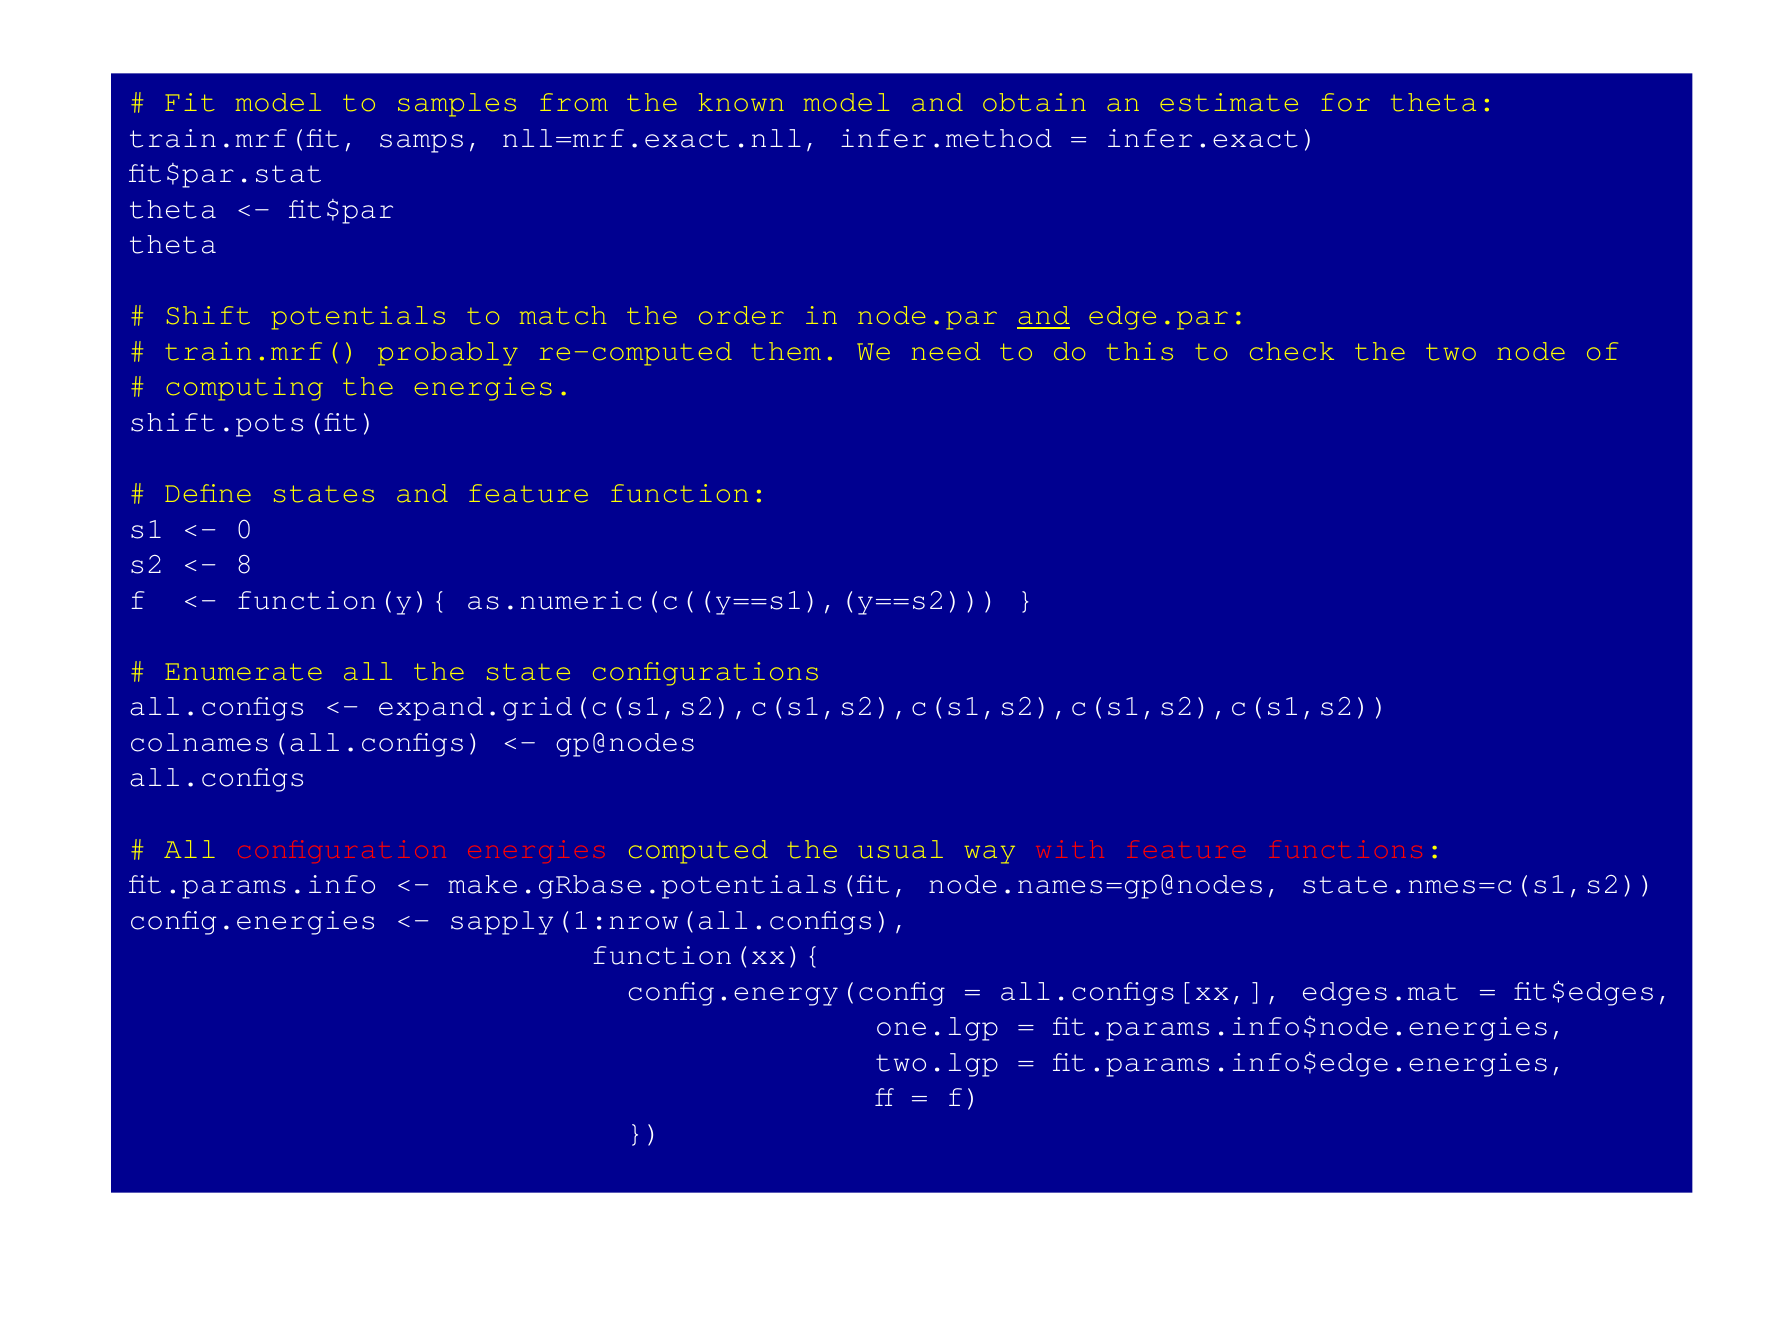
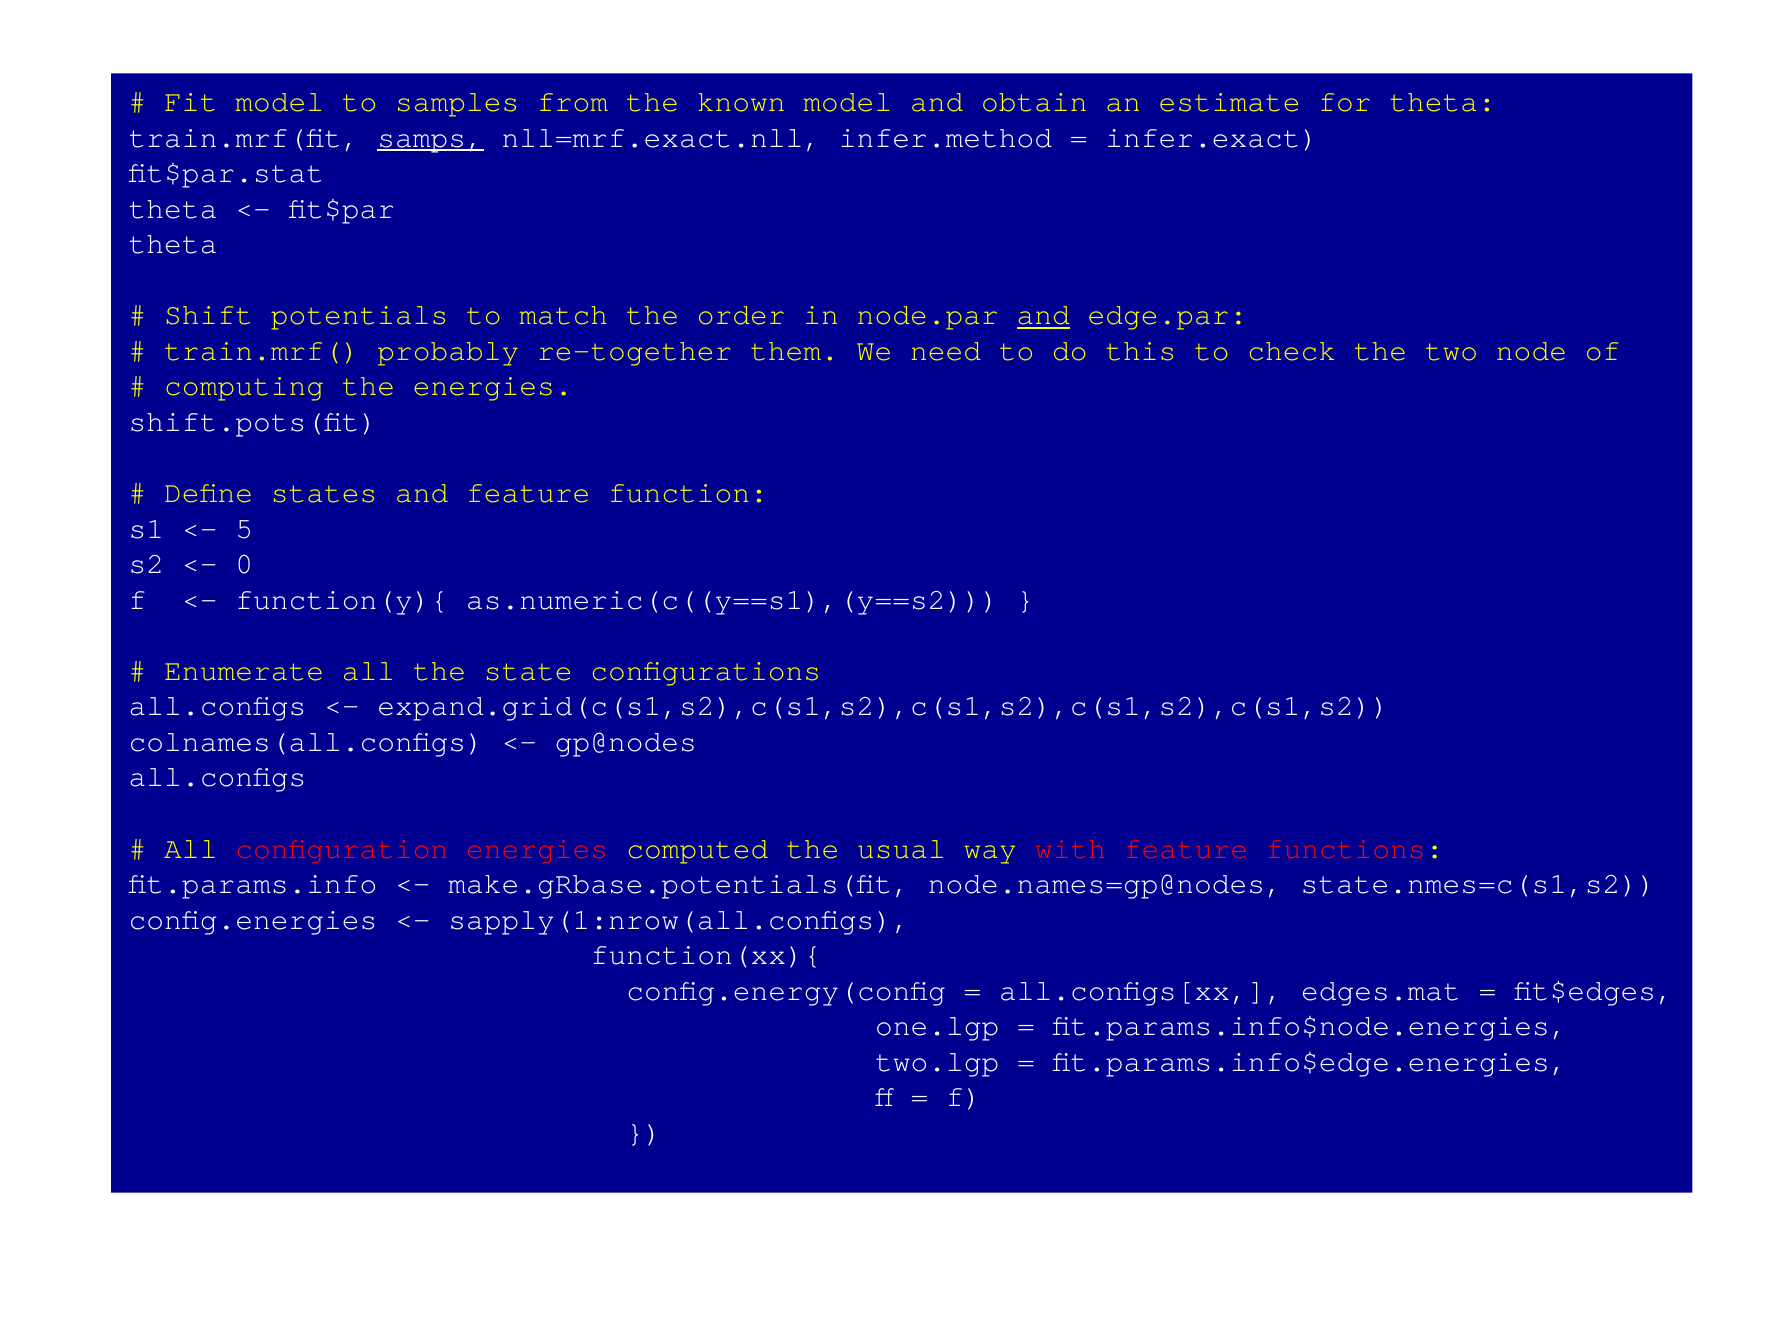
samps underline: none -> present
re-computed: re-computed -> re-together
0: 0 -> 5
8: 8 -> 0
